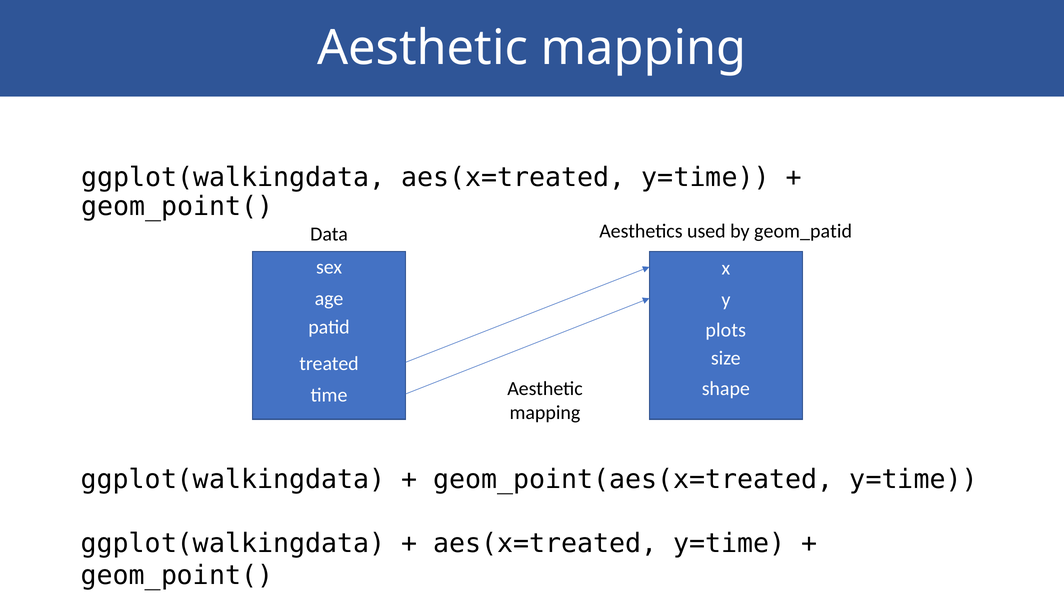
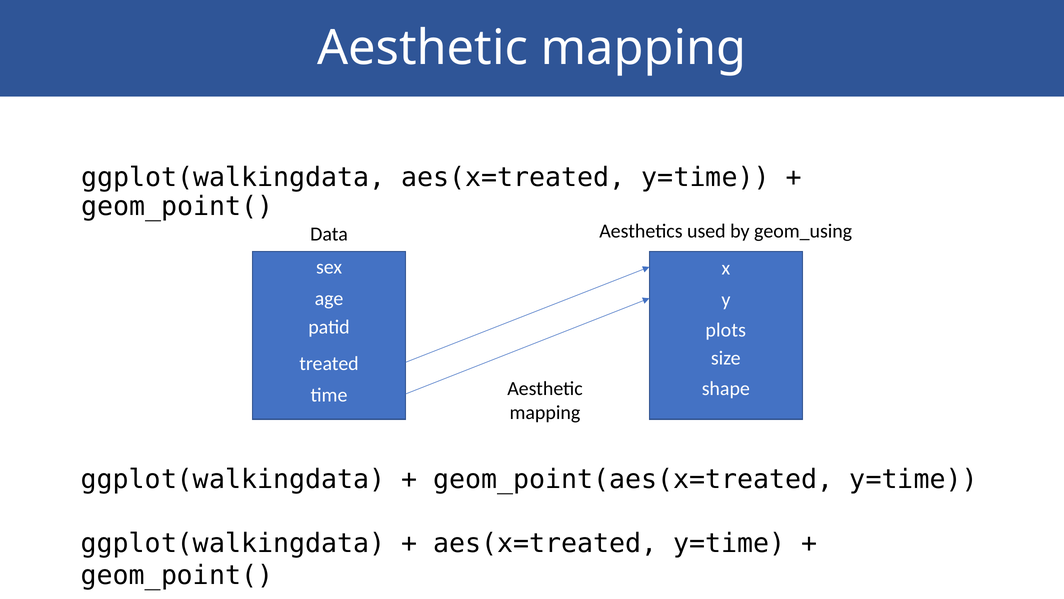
geom_patid: geom_patid -> geom_using
